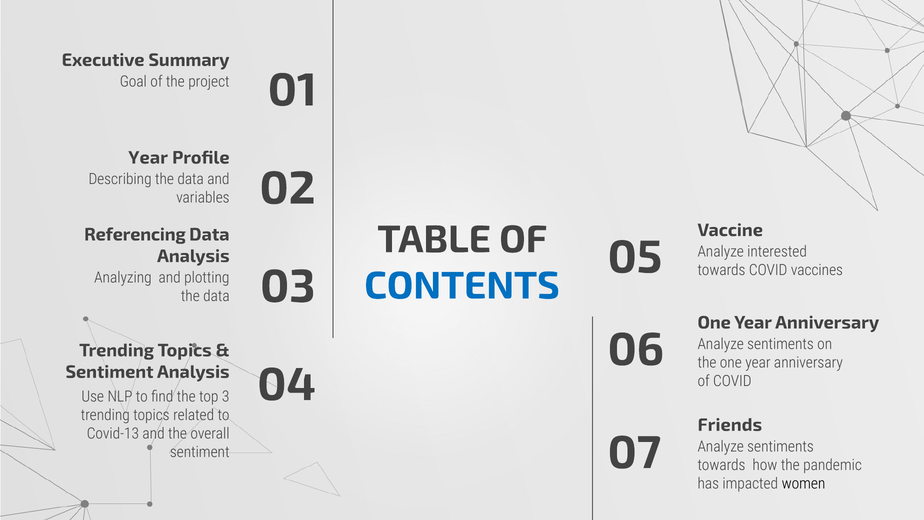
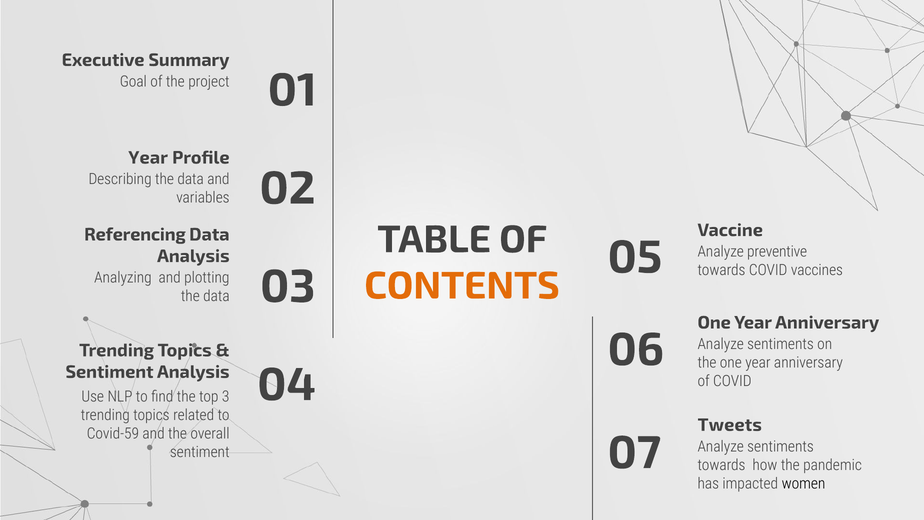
interested: interested -> preventive
CONTENTS colour: blue -> orange
Friends: Friends -> Tweets
Covid-13: Covid-13 -> Covid-59
